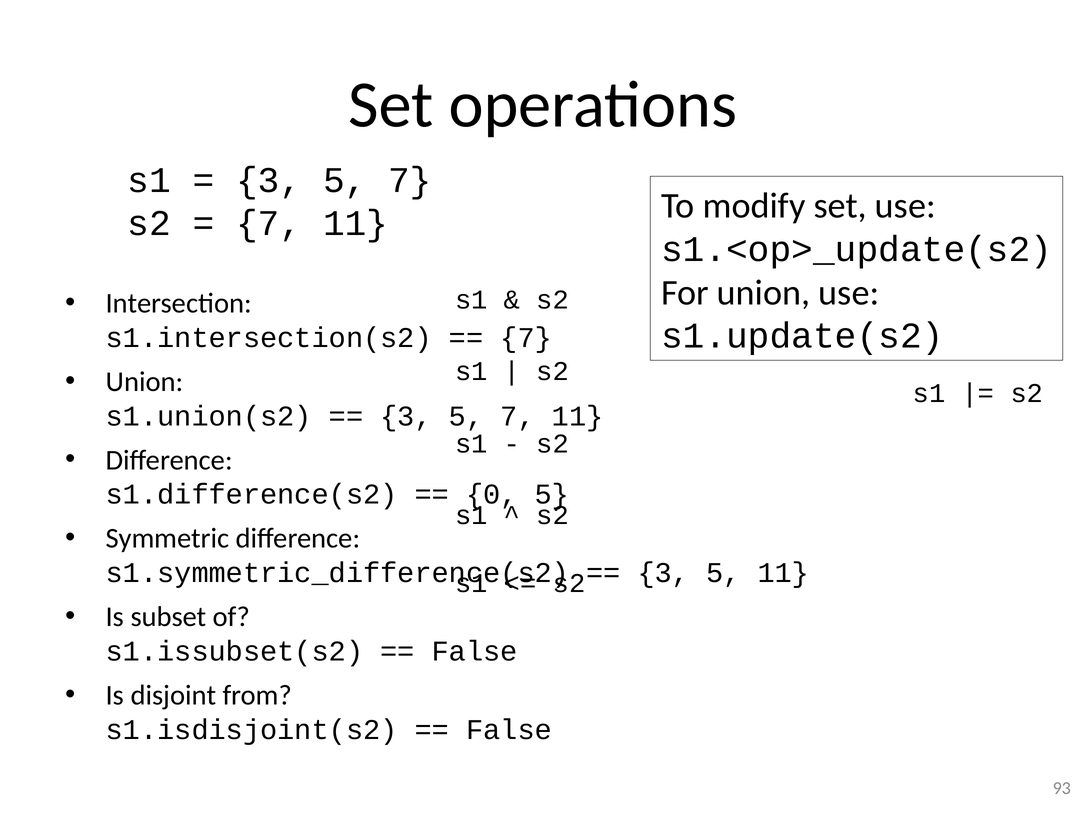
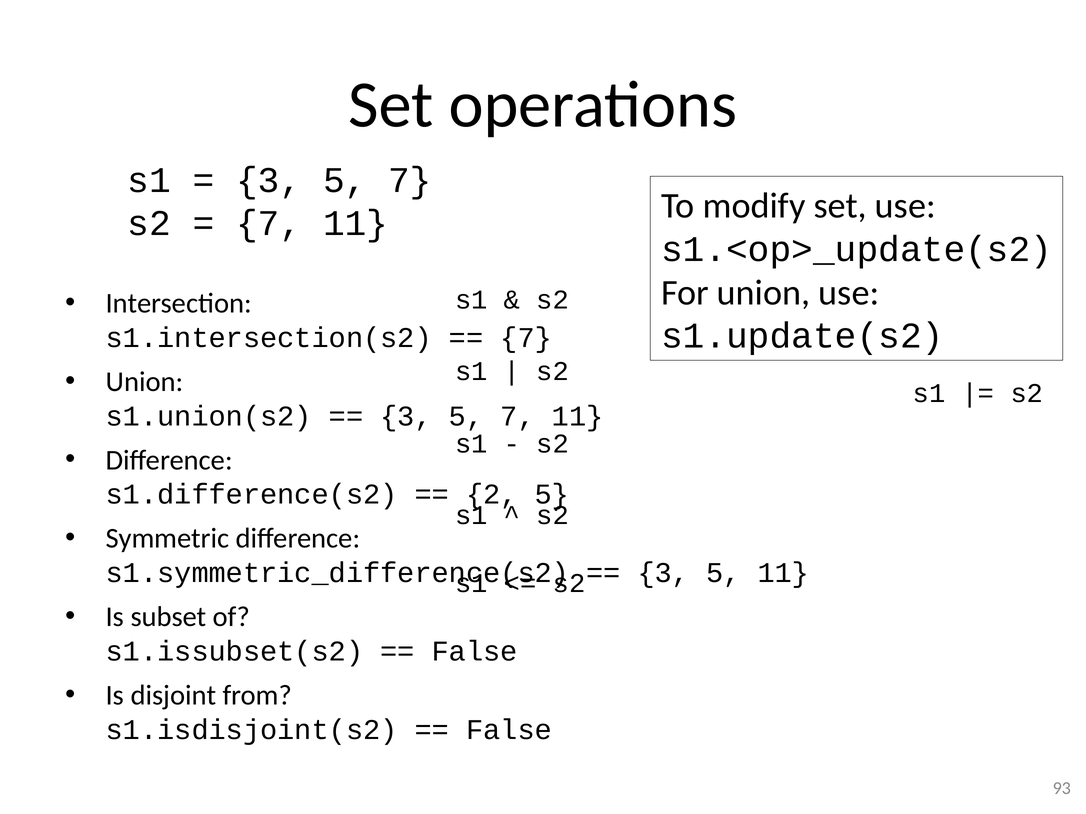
0: 0 -> 2
